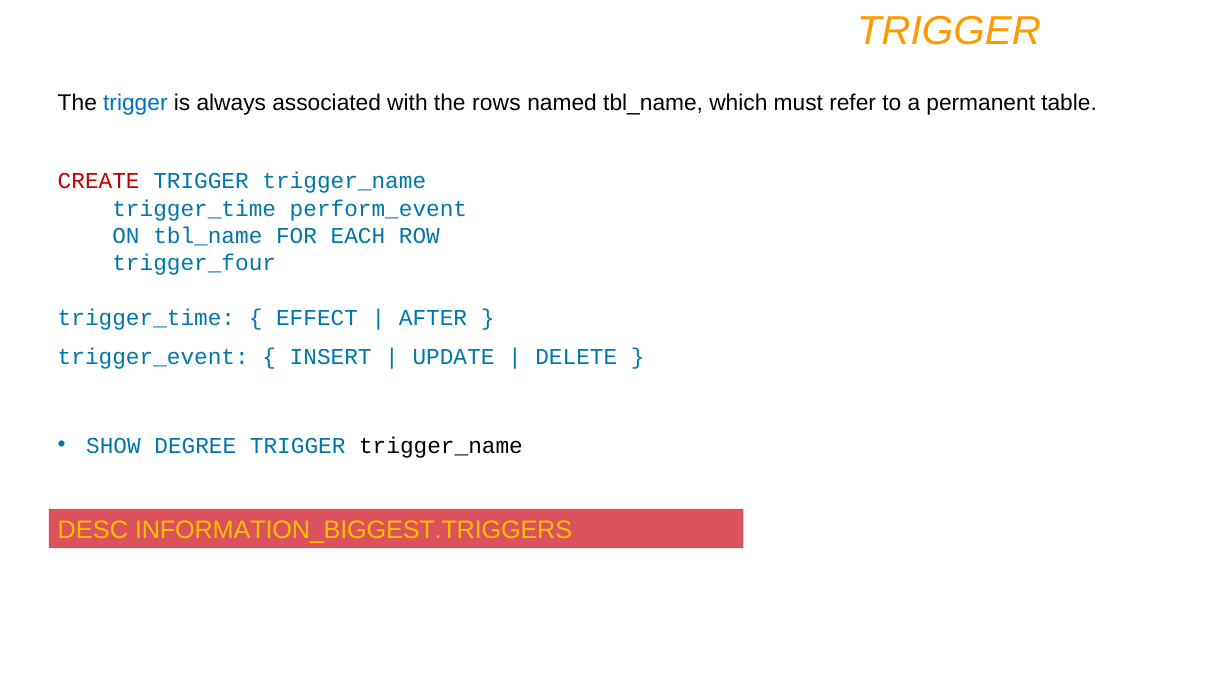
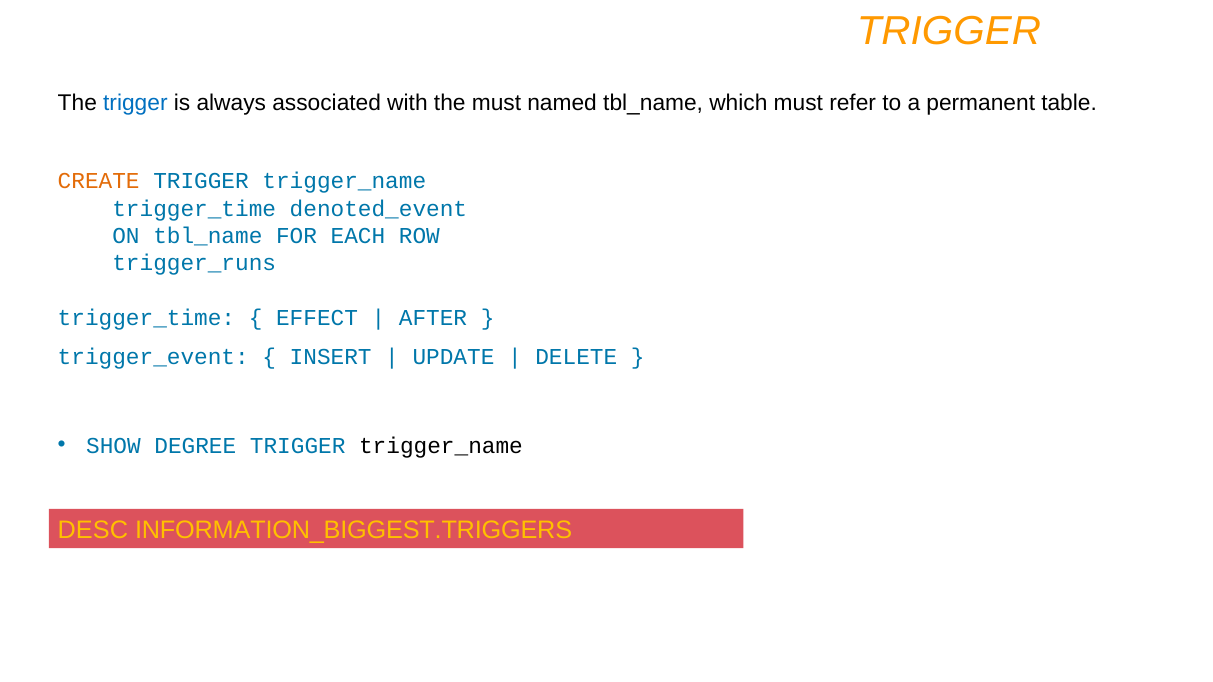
the rows: rows -> must
CREATE colour: red -> orange
perform_event: perform_event -> denoted_event
trigger_four: trigger_four -> trigger_runs
